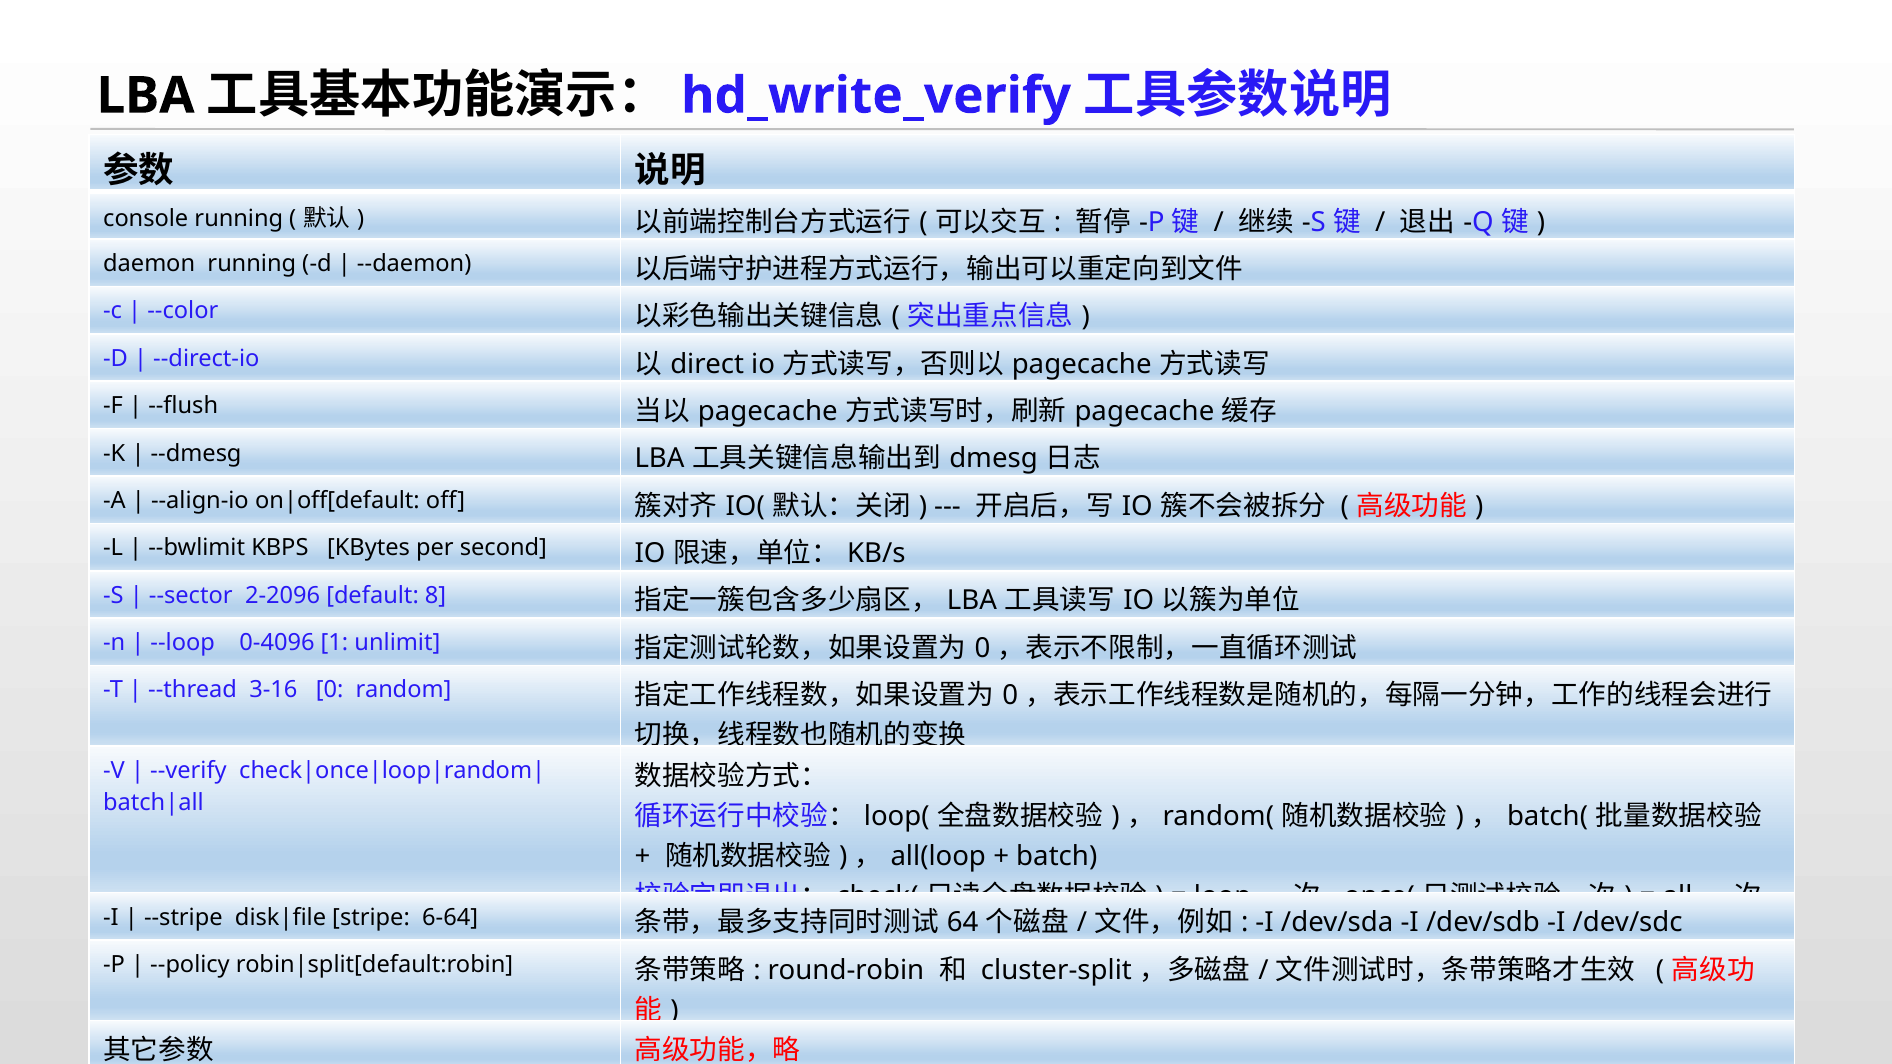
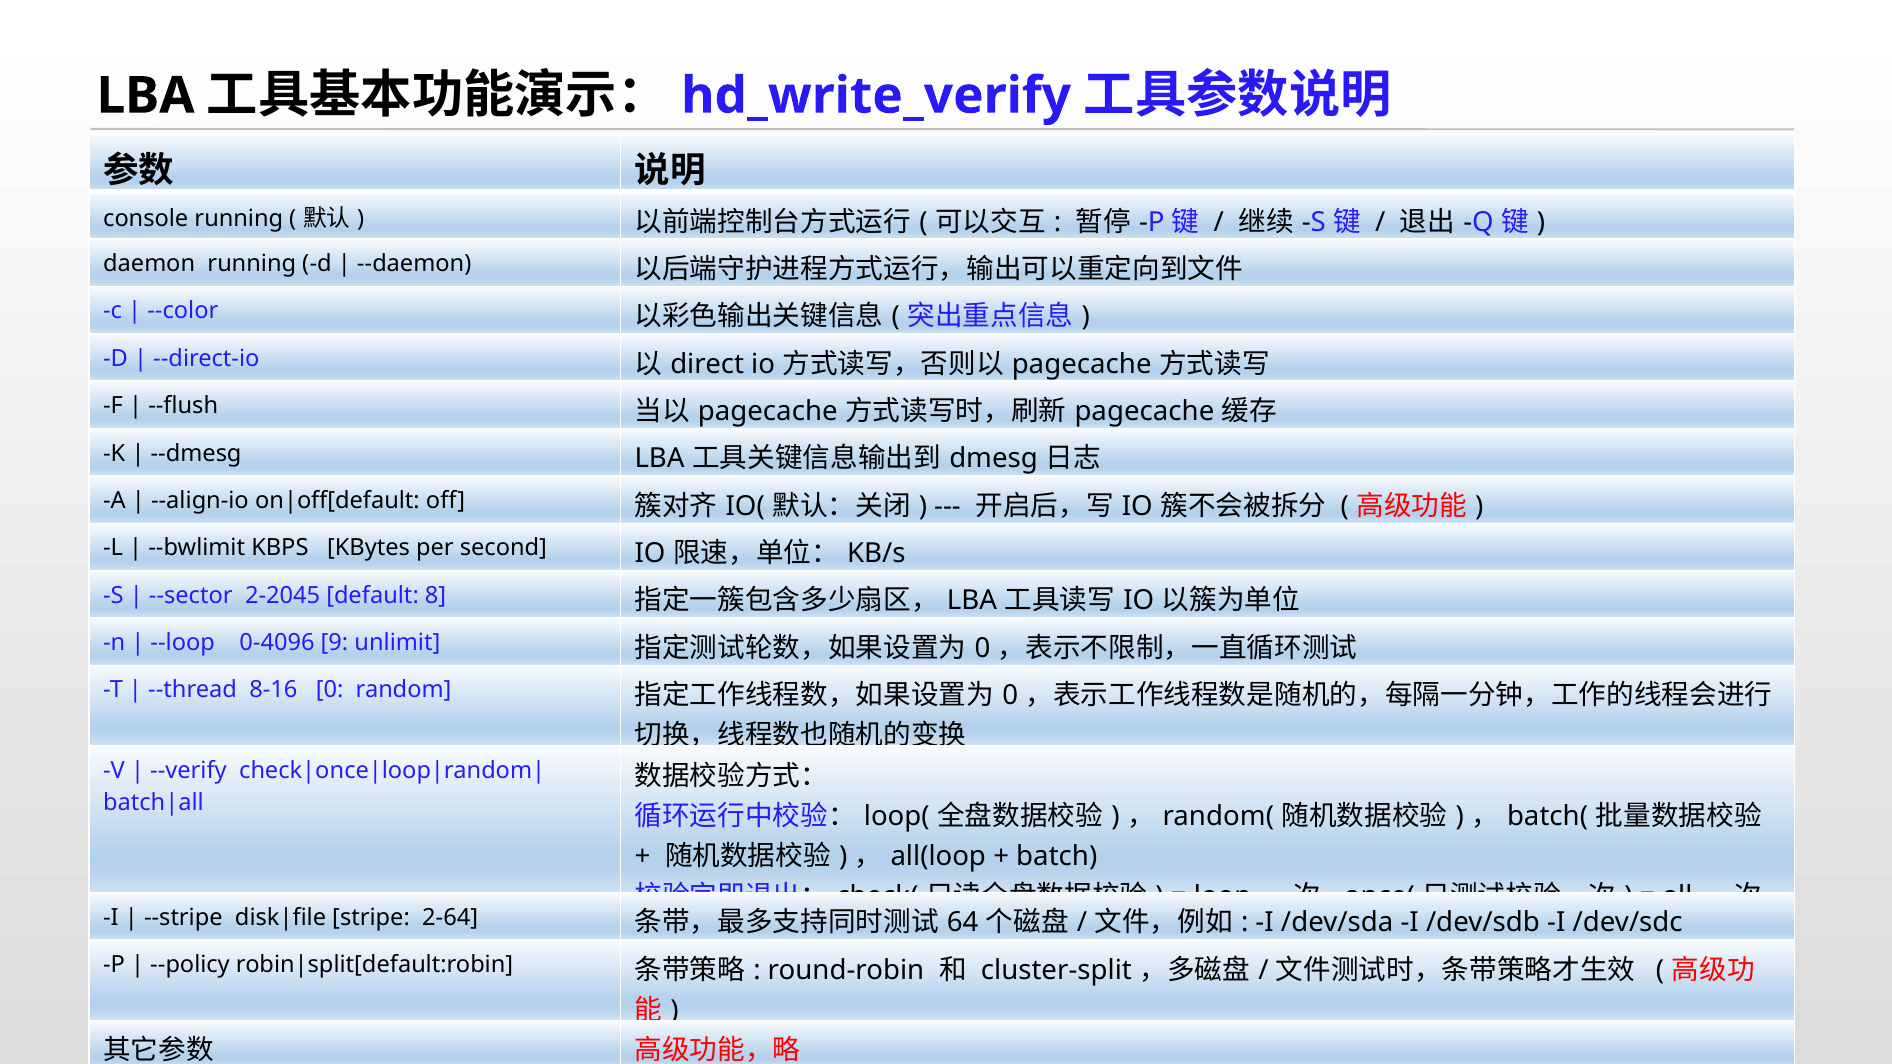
2-2096: 2-2096 -> 2-2045
1: 1 -> 9
3-16: 3-16 -> 8-16
6-64: 6-64 -> 2-64
